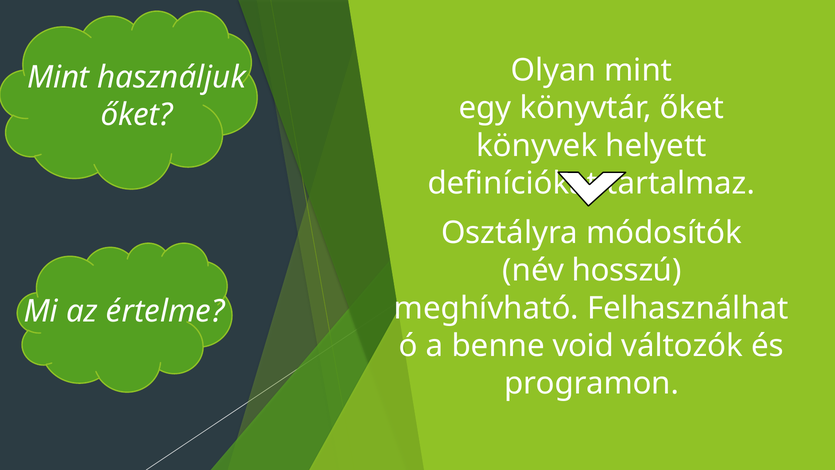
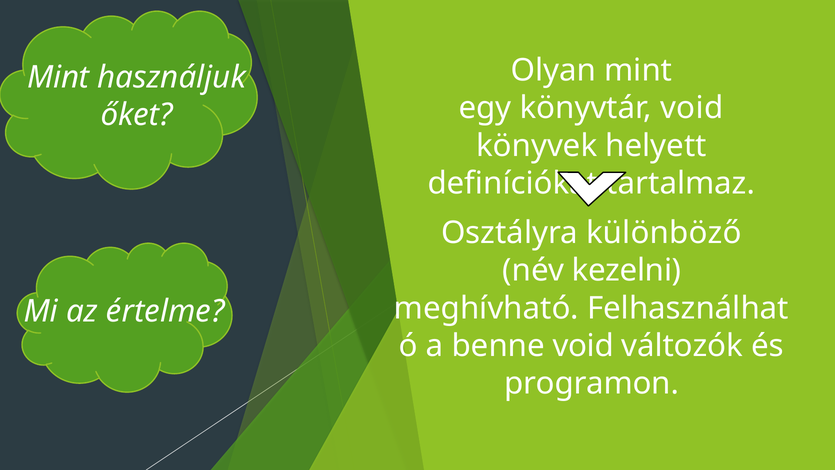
könyvtár őket: őket -> void
módosítók: módosítók -> különböző
hosszú: hosszú -> kezelni
